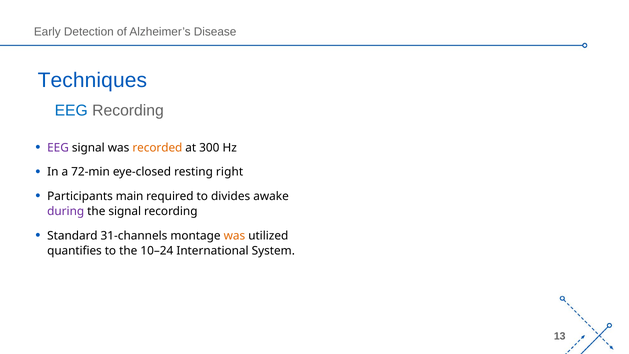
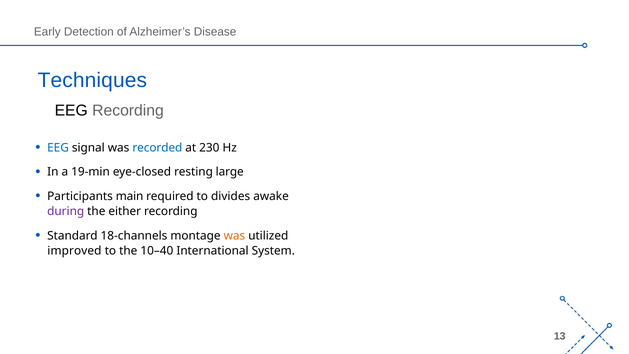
EEG at (71, 111) colour: blue -> black
EEG at (58, 148) colour: purple -> blue
recorded colour: orange -> blue
300: 300 -> 230
72-min: 72-min -> 19-min
right: right -> large
the signal: signal -> either
31-channels: 31-channels -> 18-channels
quantifies: quantifies -> improved
10–24: 10–24 -> 10–40
